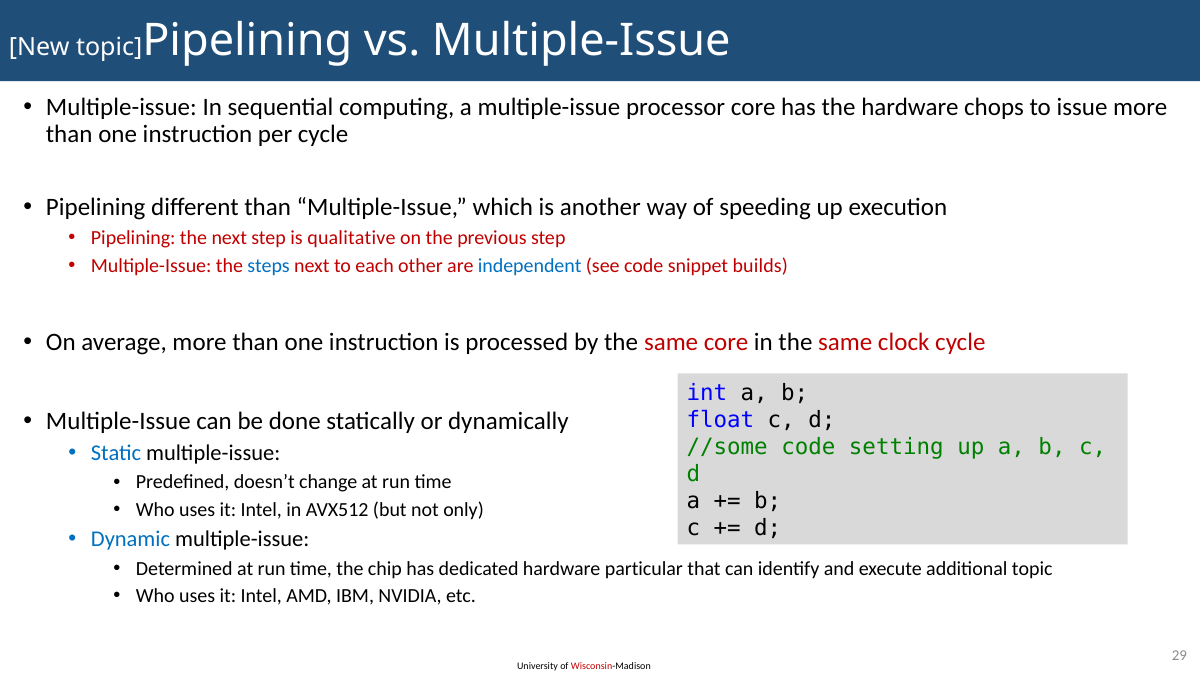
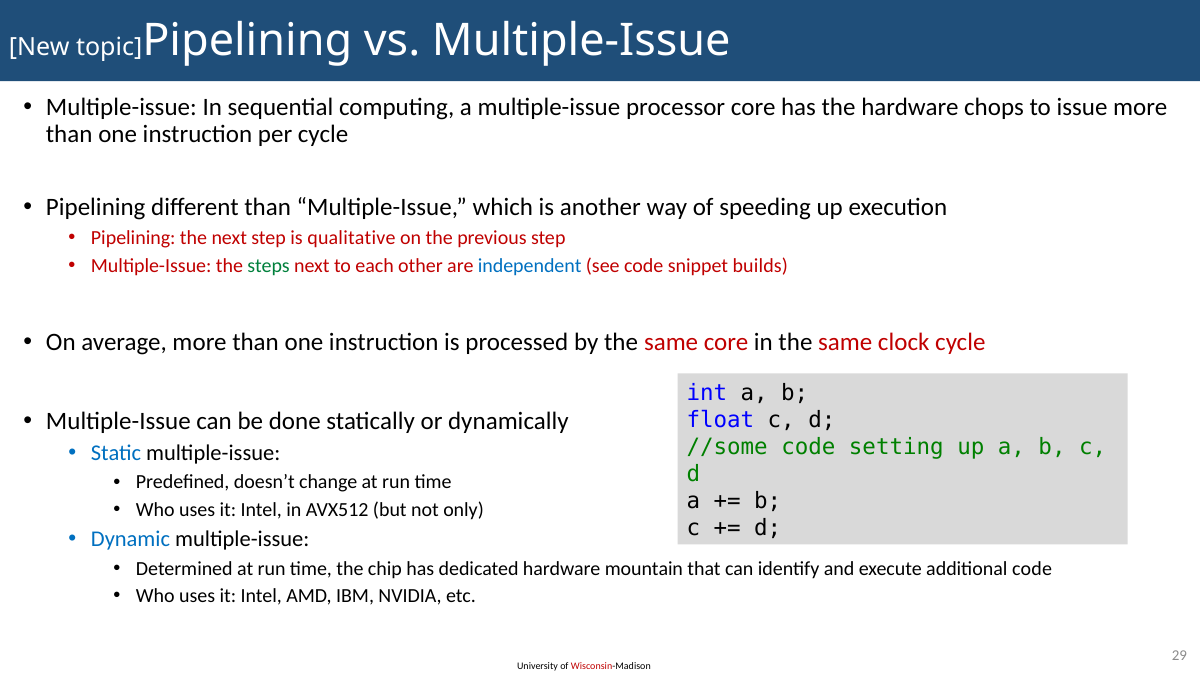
steps colour: blue -> green
particular: particular -> mountain
additional topic: topic -> code
